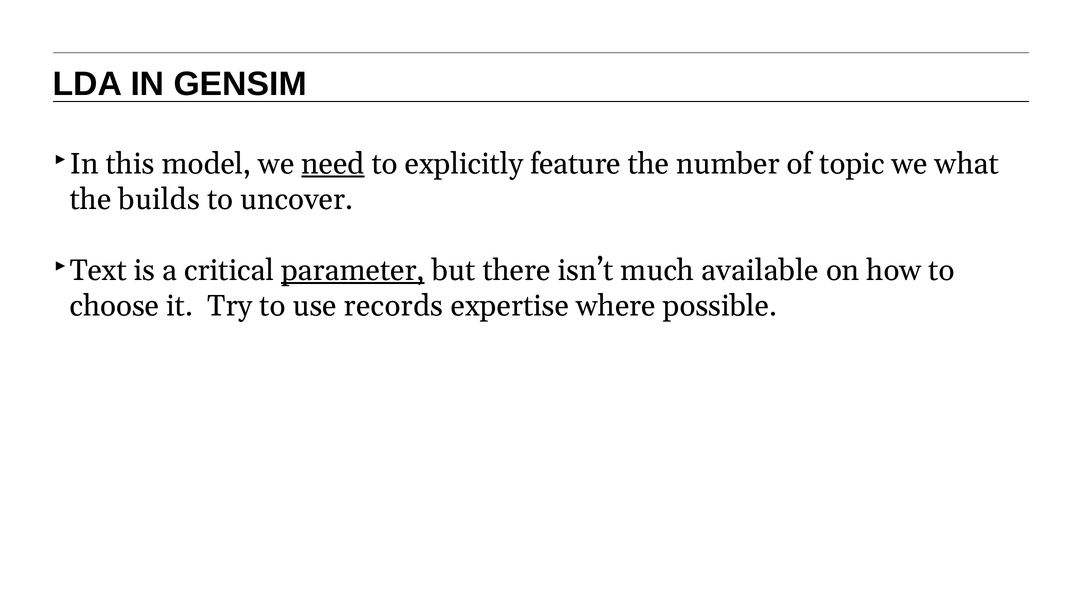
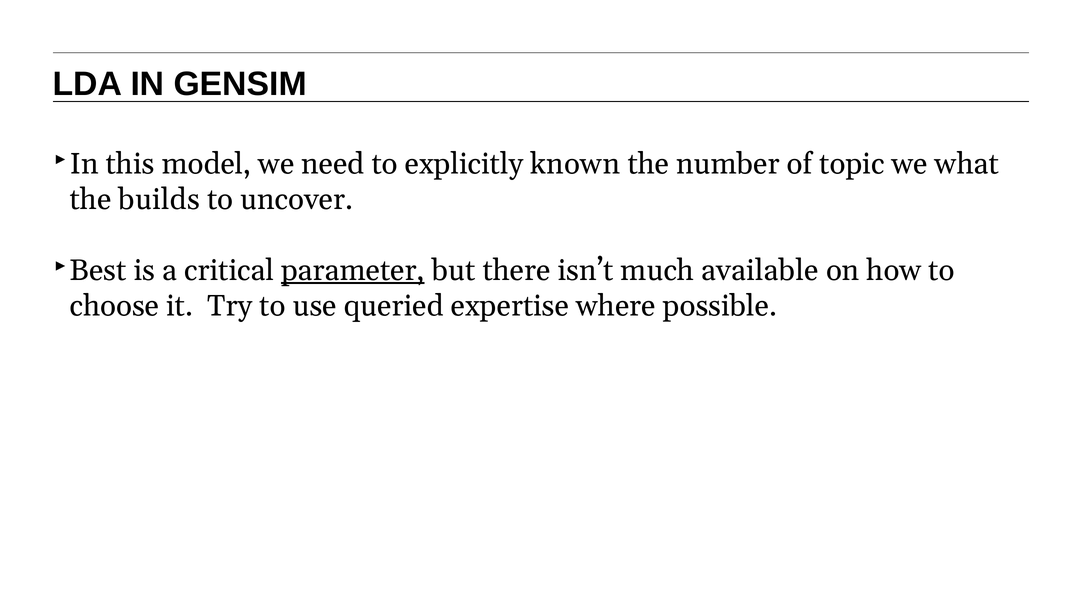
need underline: present -> none
feature: feature -> known
Text: Text -> Best
records: records -> queried
